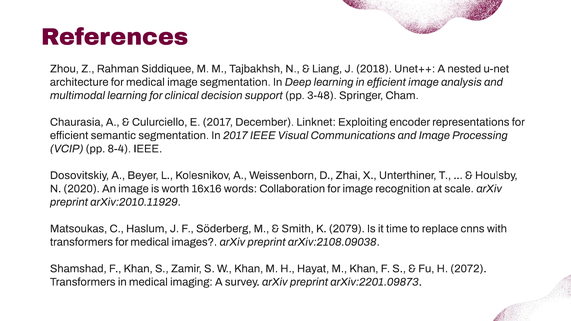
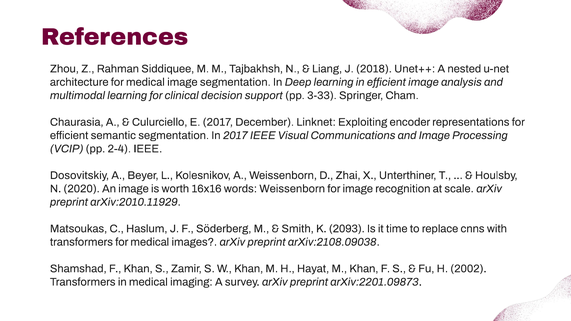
3-48: 3-48 -> 3-33
8-4: 8-4 -> 2-4
words Collaboration: Collaboration -> Weissenborn
2079: 2079 -> 2093
2072: 2072 -> 2002
